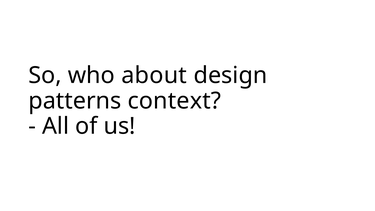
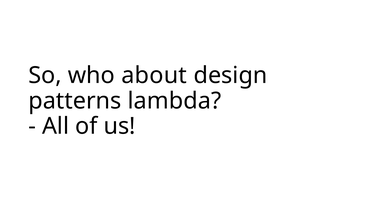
context: context -> lambda
